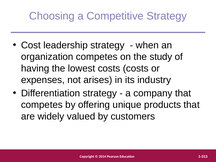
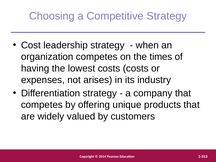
study: study -> times
